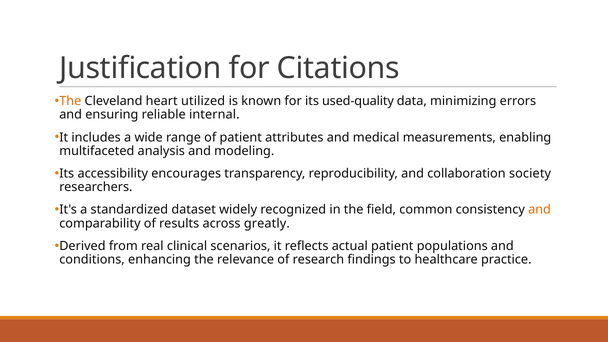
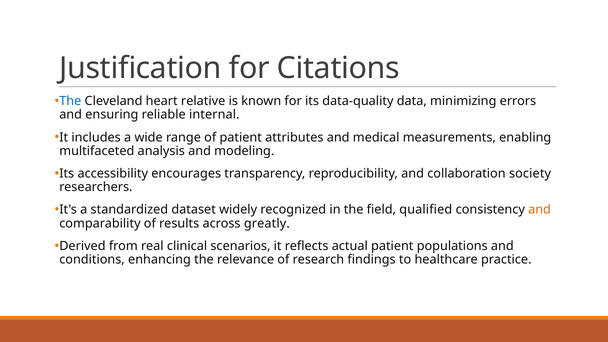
The at (70, 101) colour: orange -> blue
utilized: utilized -> relative
used-quality: used-quality -> data-quality
common: common -> qualified
